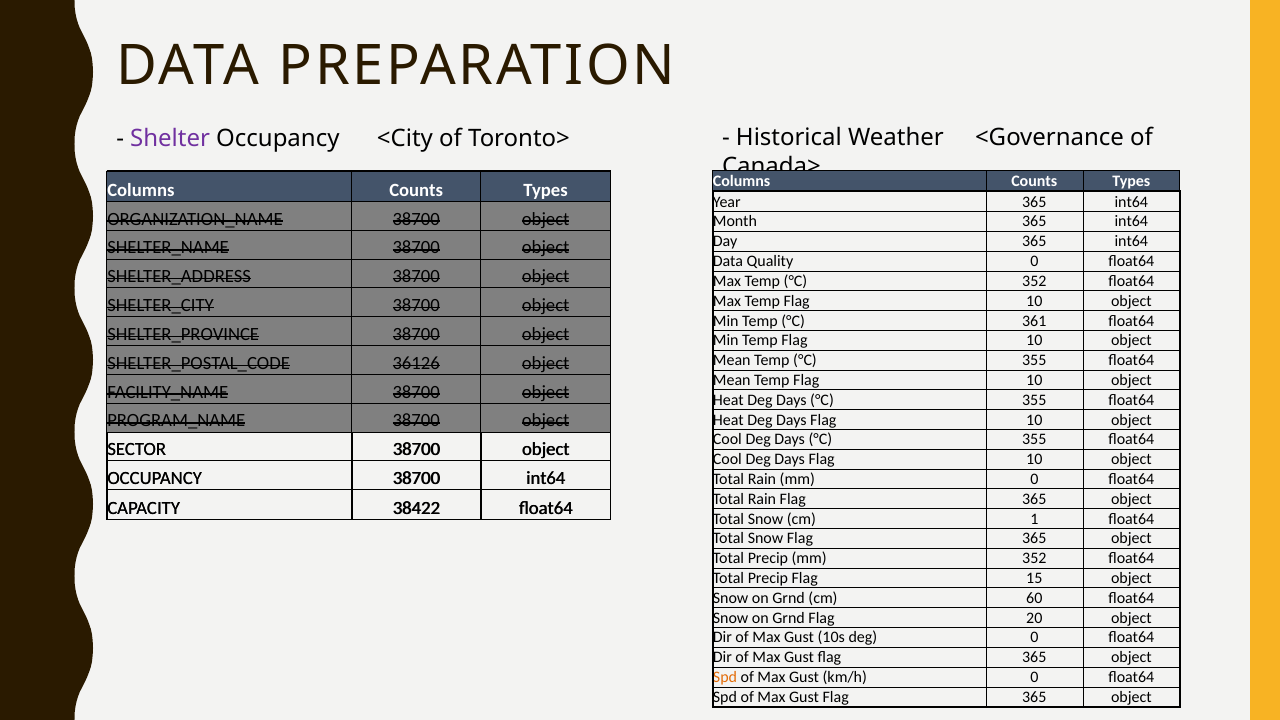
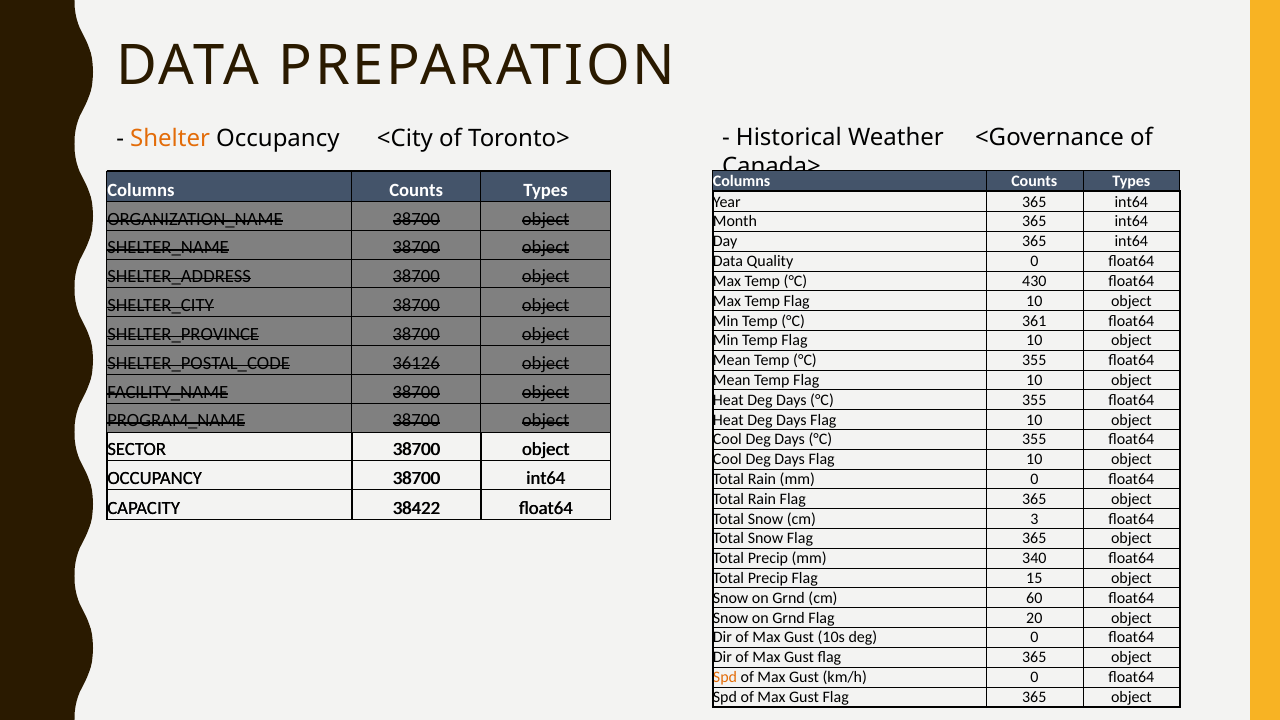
Shelter colour: purple -> orange
°C 352: 352 -> 430
1: 1 -> 3
mm 352: 352 -> 340
